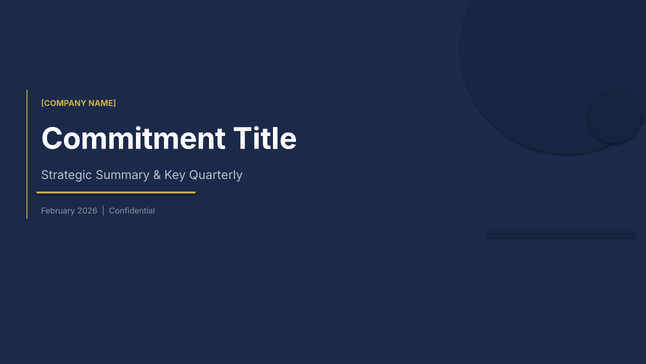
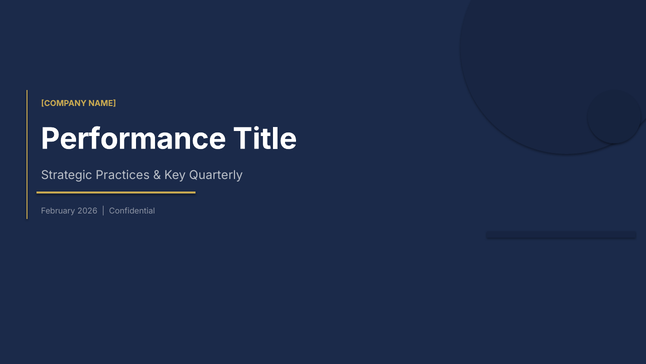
Commitment: Commitment -> Performance
Summary: Summary -> Practices
